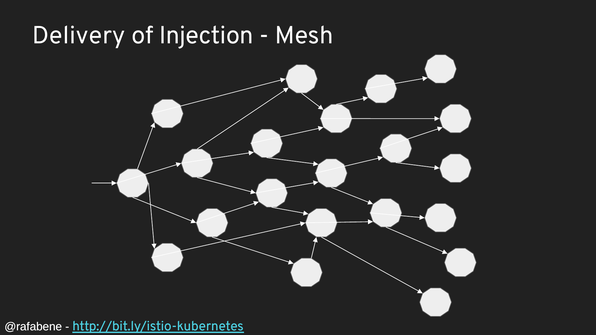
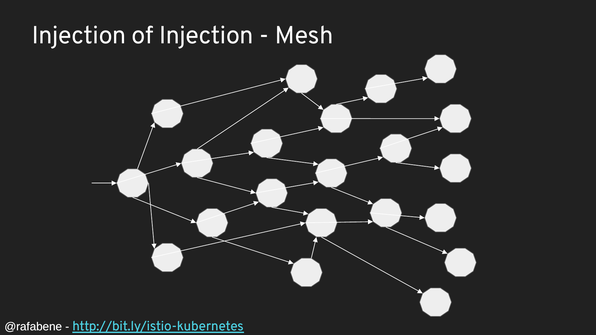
Delivery at (79, 35): Delivery -> Injection
